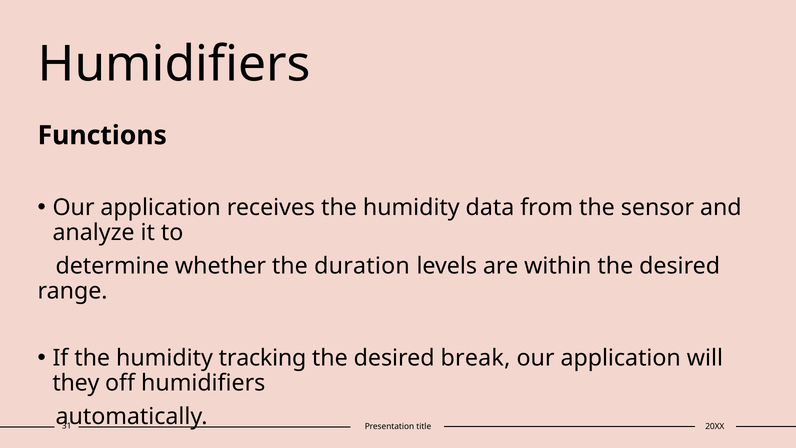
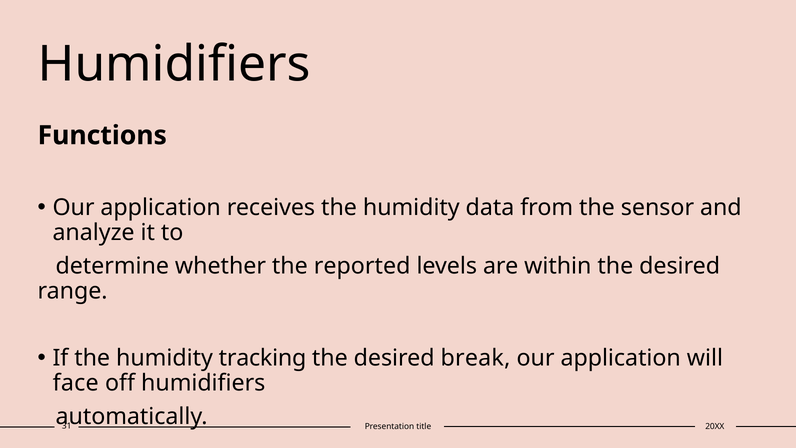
duration: duration -> reported
they: they -> face
